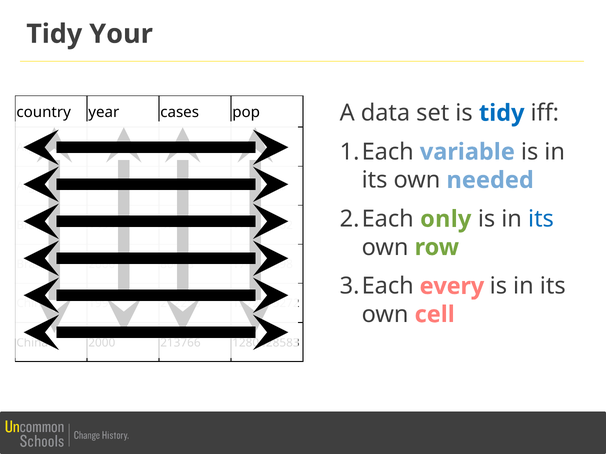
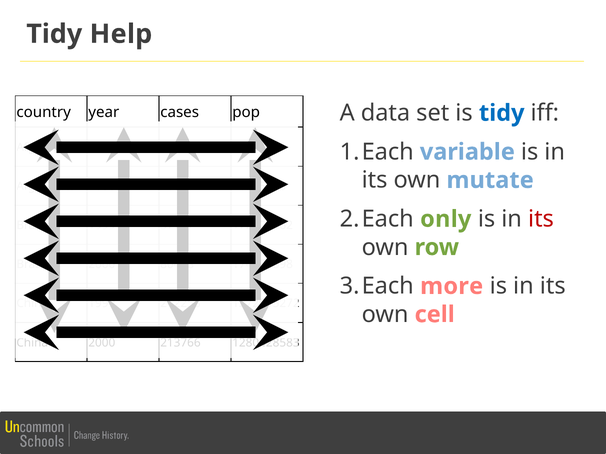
Your: Your -> Help
needed: needed -> mutate
its at (541, 219) colour: blue -> red
every: every -> more
